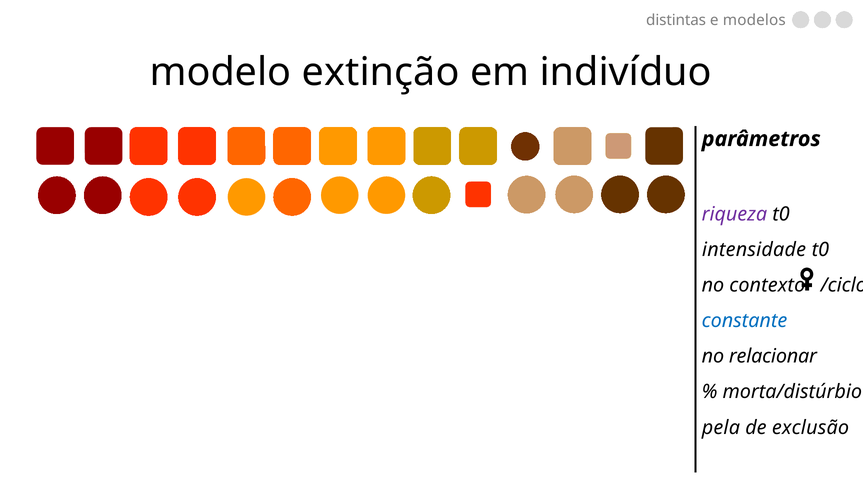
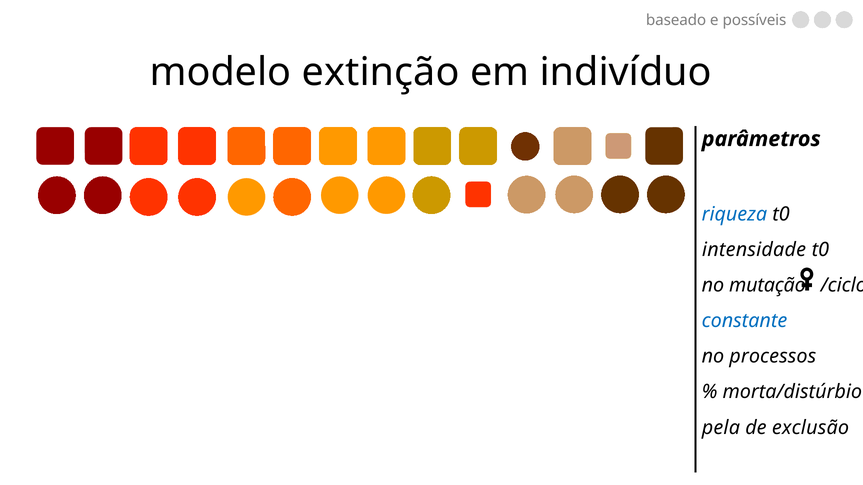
distintas: distintas -> baseado
modelos: modelos -> possíveis
riqueza colour: purple -> blue
contexto: contexto -> mutação
relacionar: relacionar -> processos
